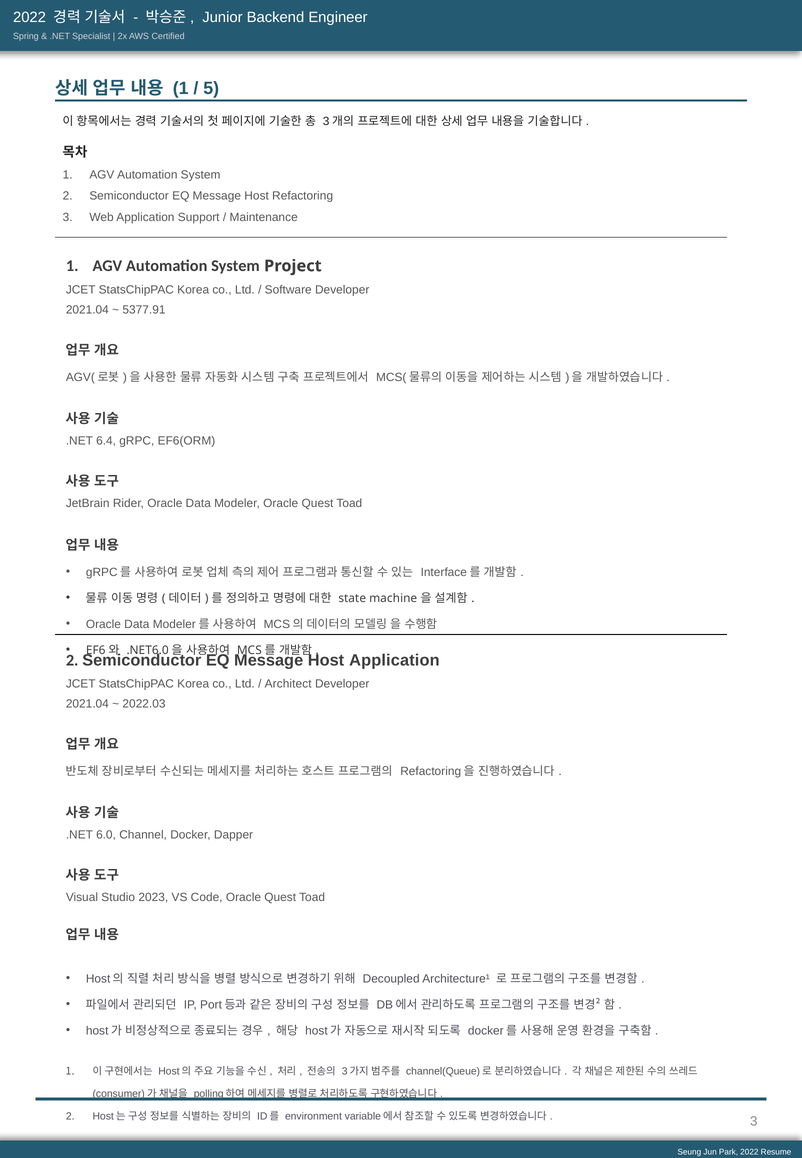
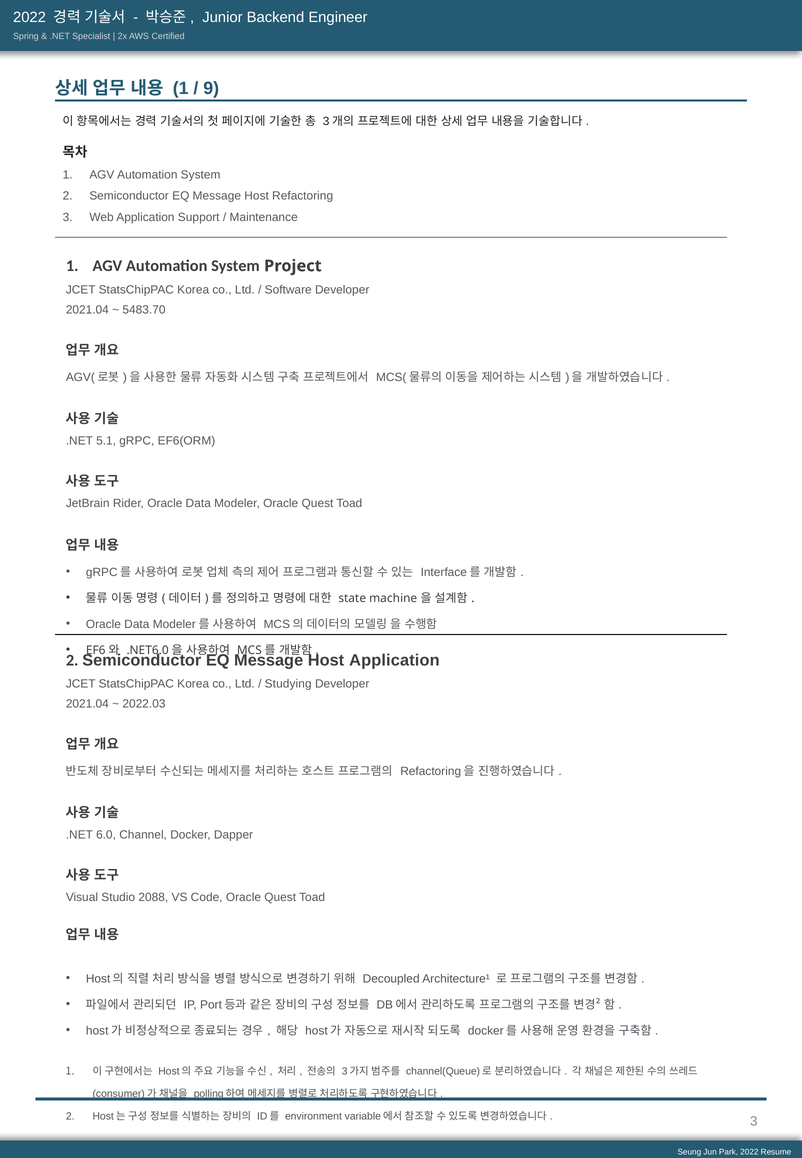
5: 5 -> 9
5377.91: 5377.91 -> 5483.70
6.4: 6.4 -> 5.1
Architect: Architect -> Studying
2023: 2023 -> 2088
